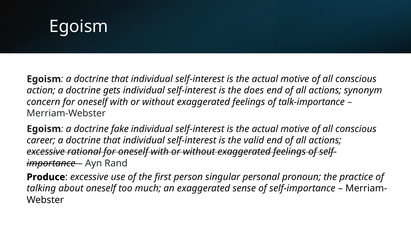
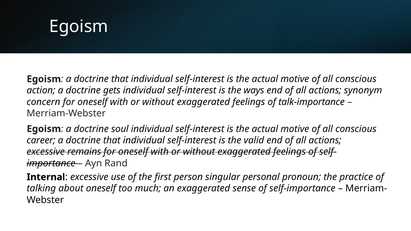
does: does -> ways
fake: fake -> soul
rational: rational -> remains
Produce: Produce -> Internal
